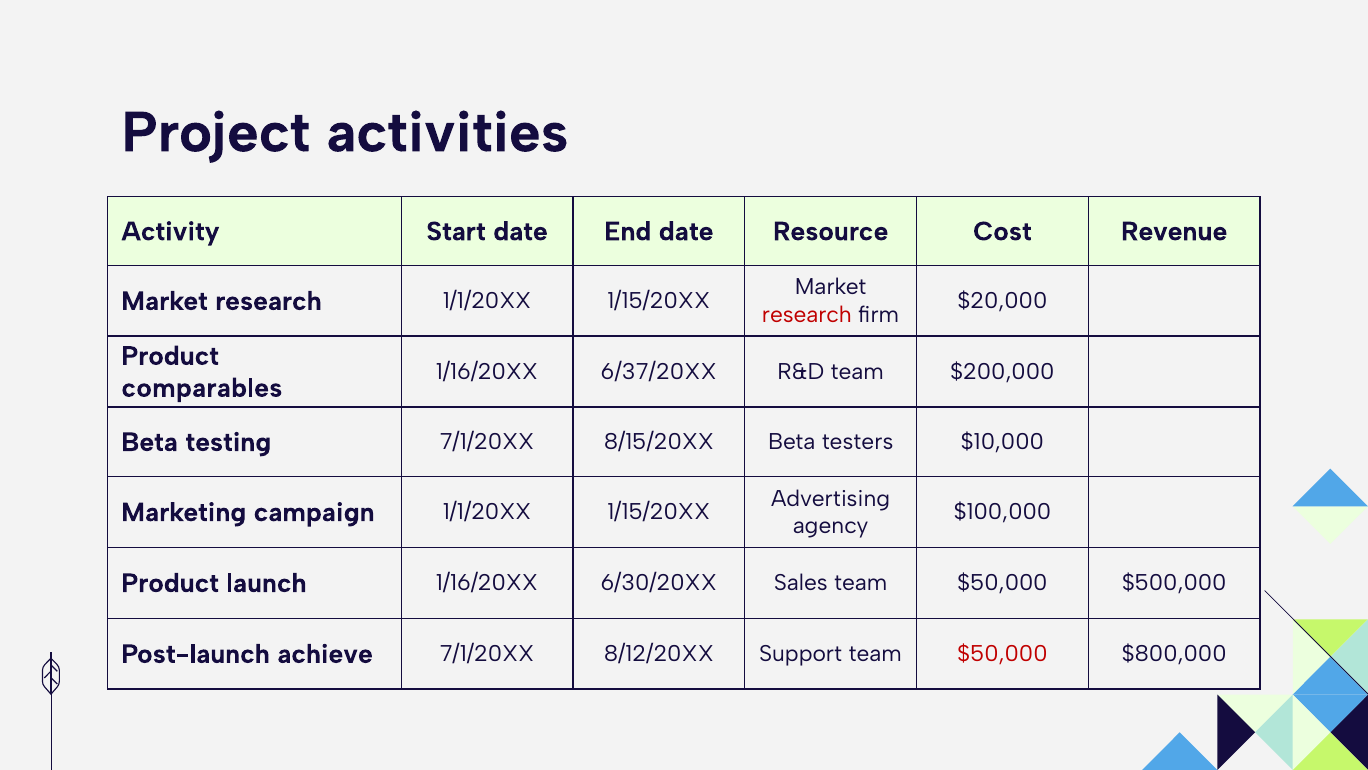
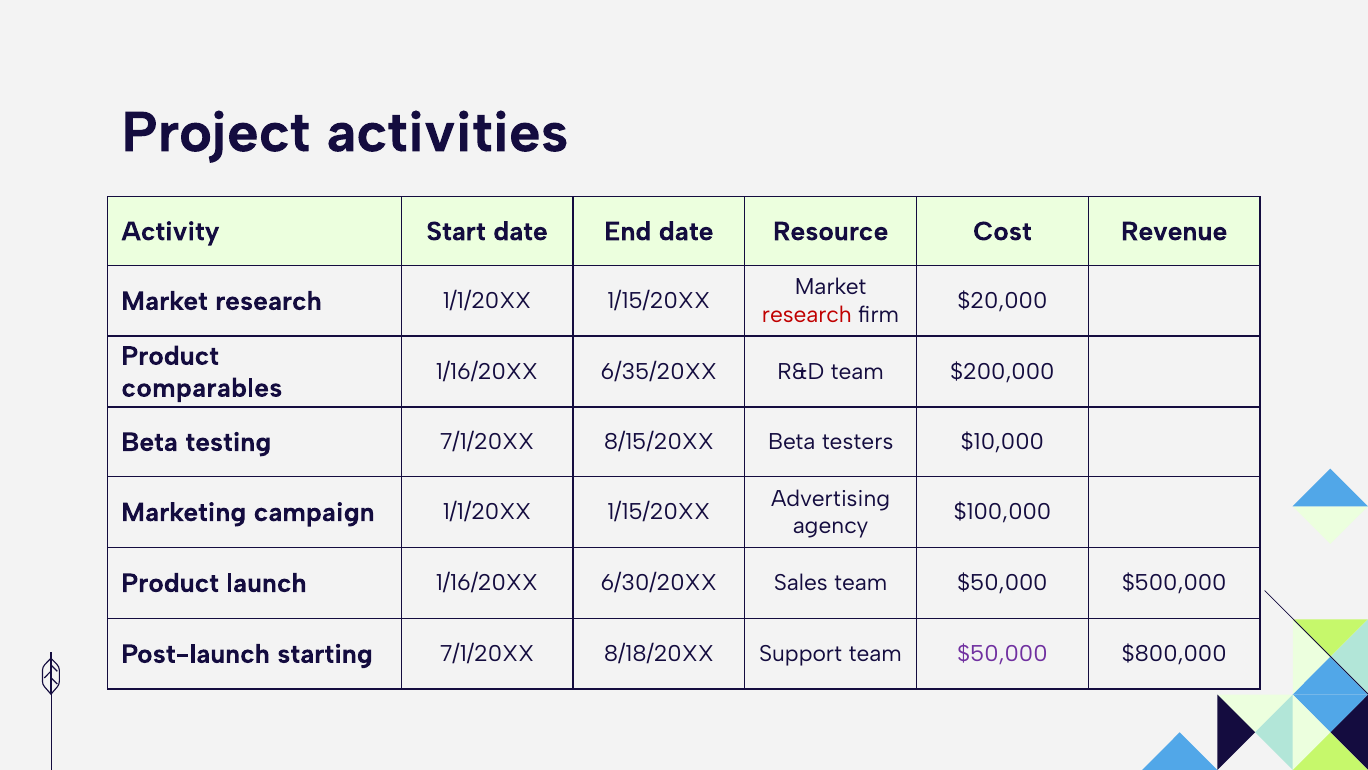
6/37/20XX: 6/37/20XX -> 6/35/20XX
achieve: achieve -> starting
8/12/20XX: 8/12/20XX -> 8/18/20XX
$50,000 at (1002, 654) colour: red -> purple
